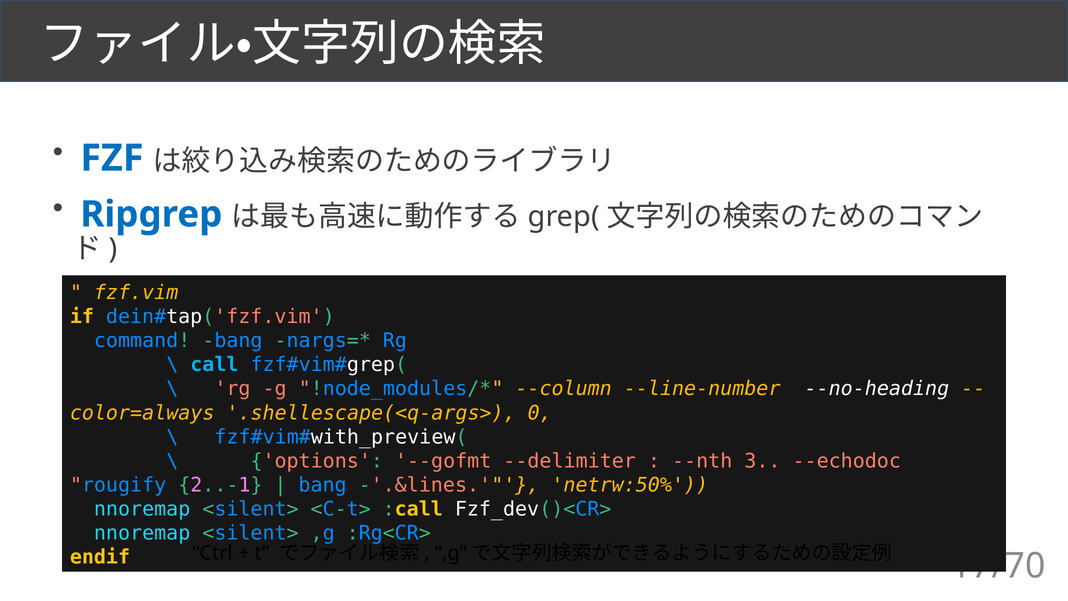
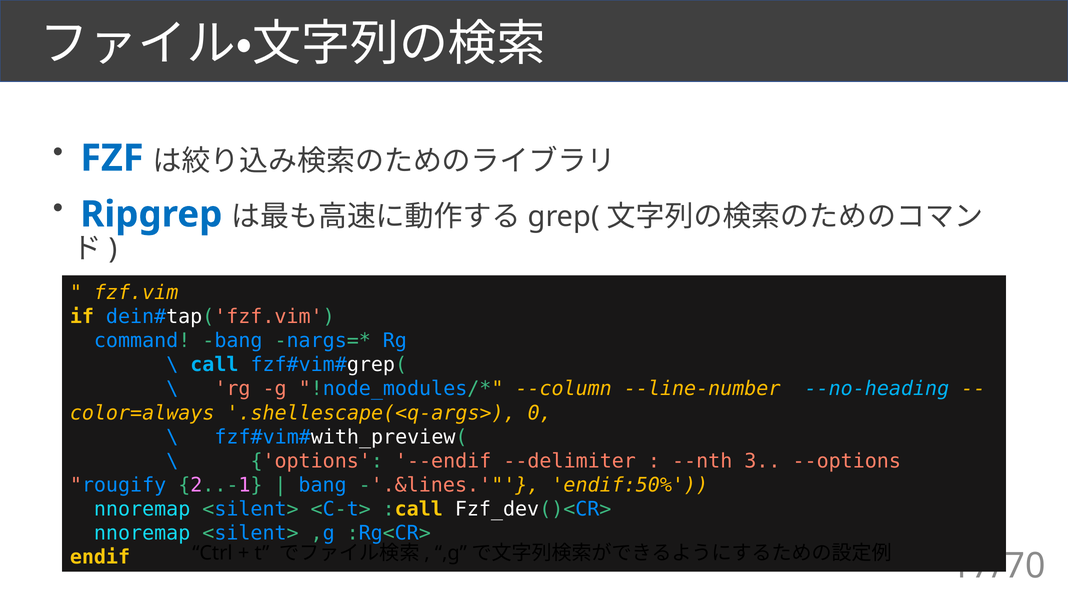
--no-heading colour: white -> light blue
--gofmt: --gofmt -> --endif
--echodoc: --echodoc -> --options
netrw:50%: netrw:50% -> endif:50%
